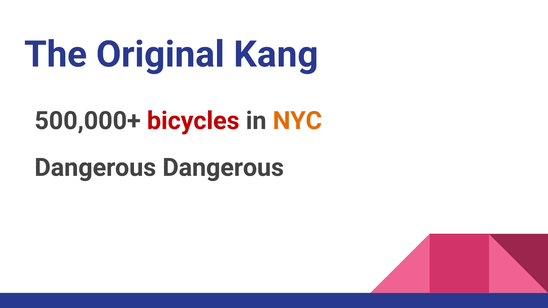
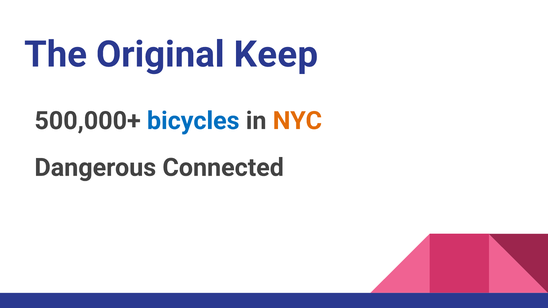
Kang: Kang -> Keep
bicycles colour: red -> blue
Dangerous Dangerous: Dangerous -> Connected
